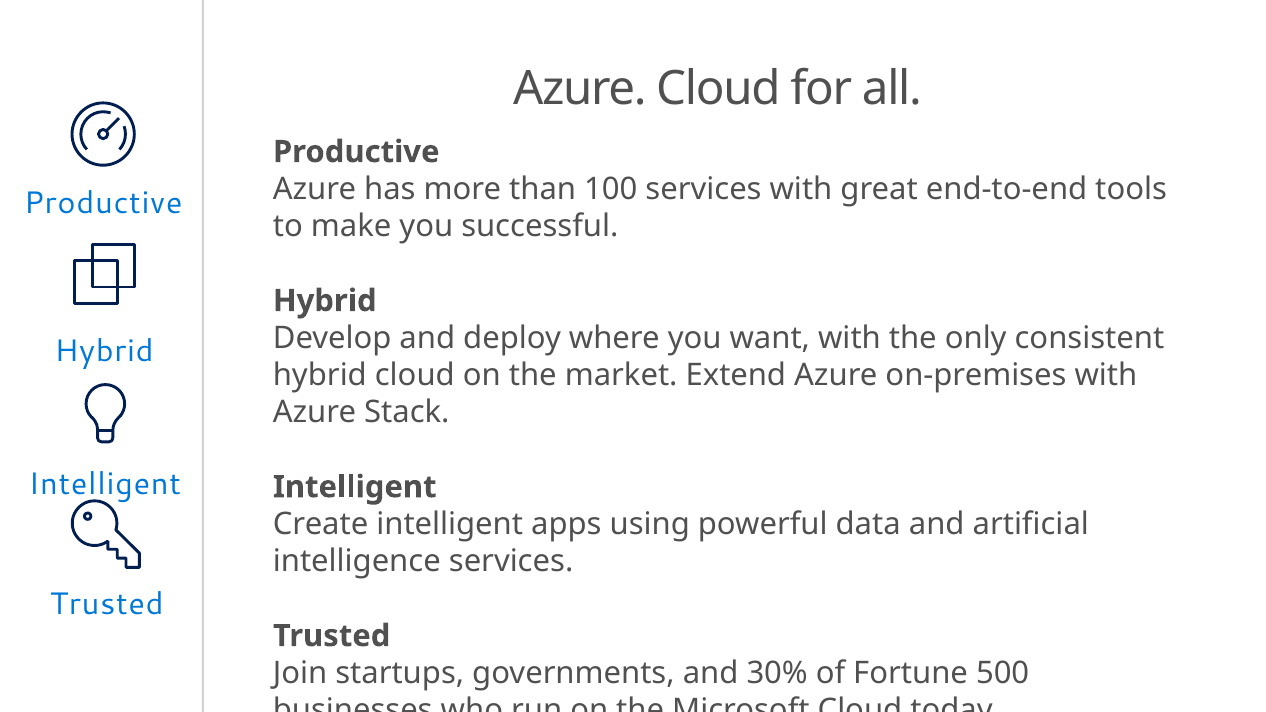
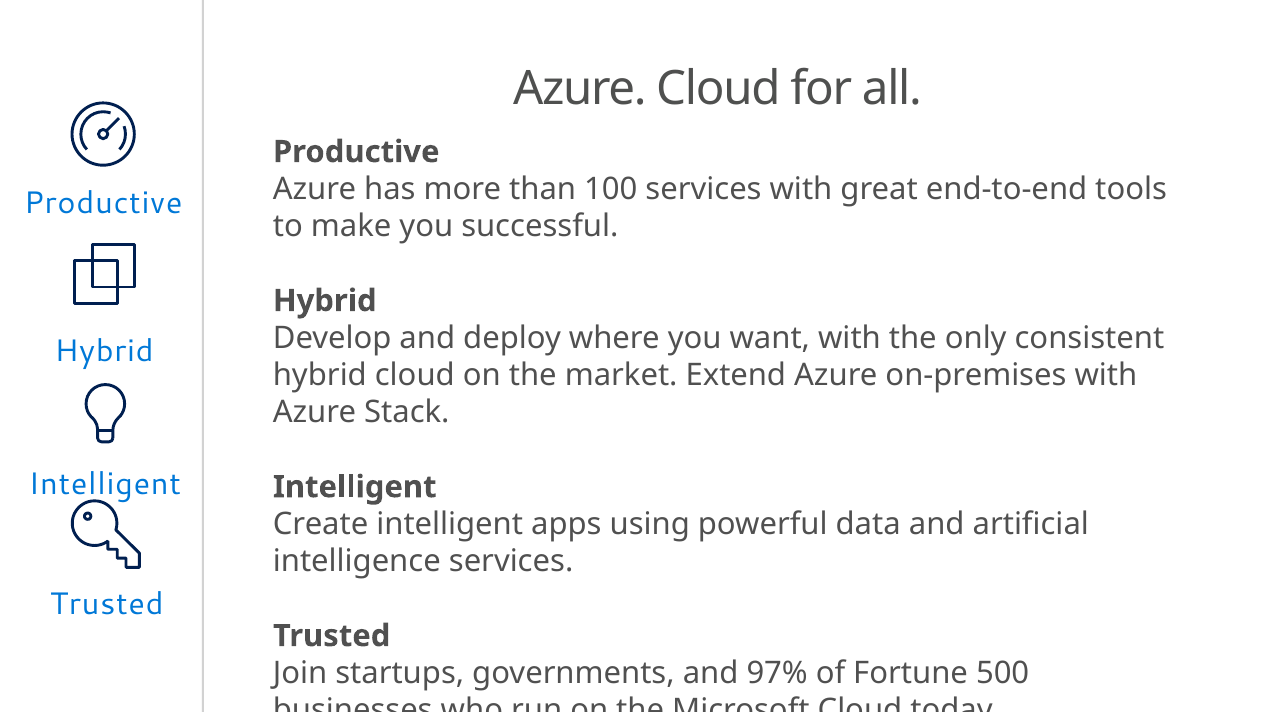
30%: 30% -> 97%
